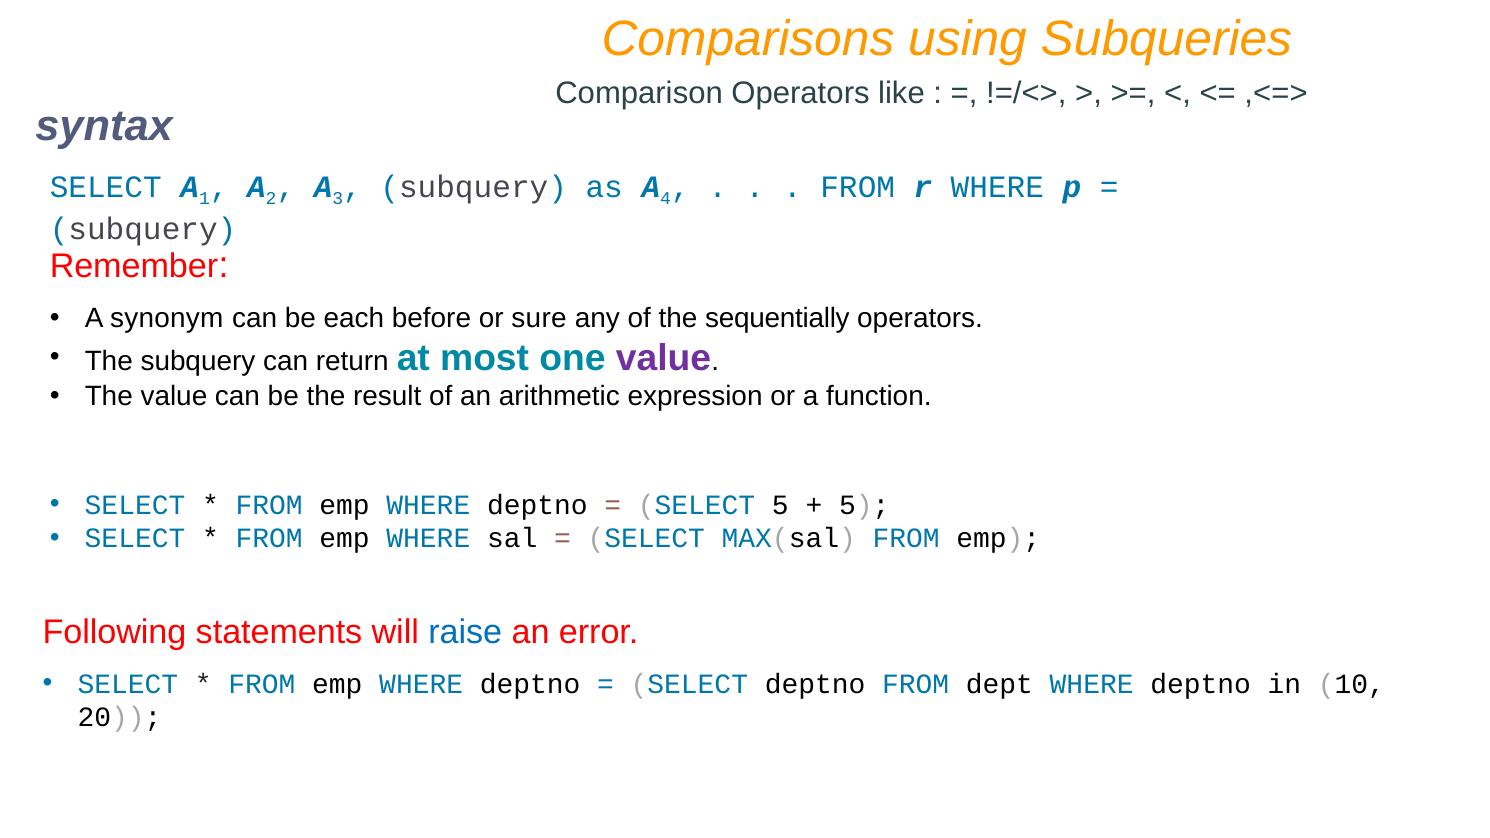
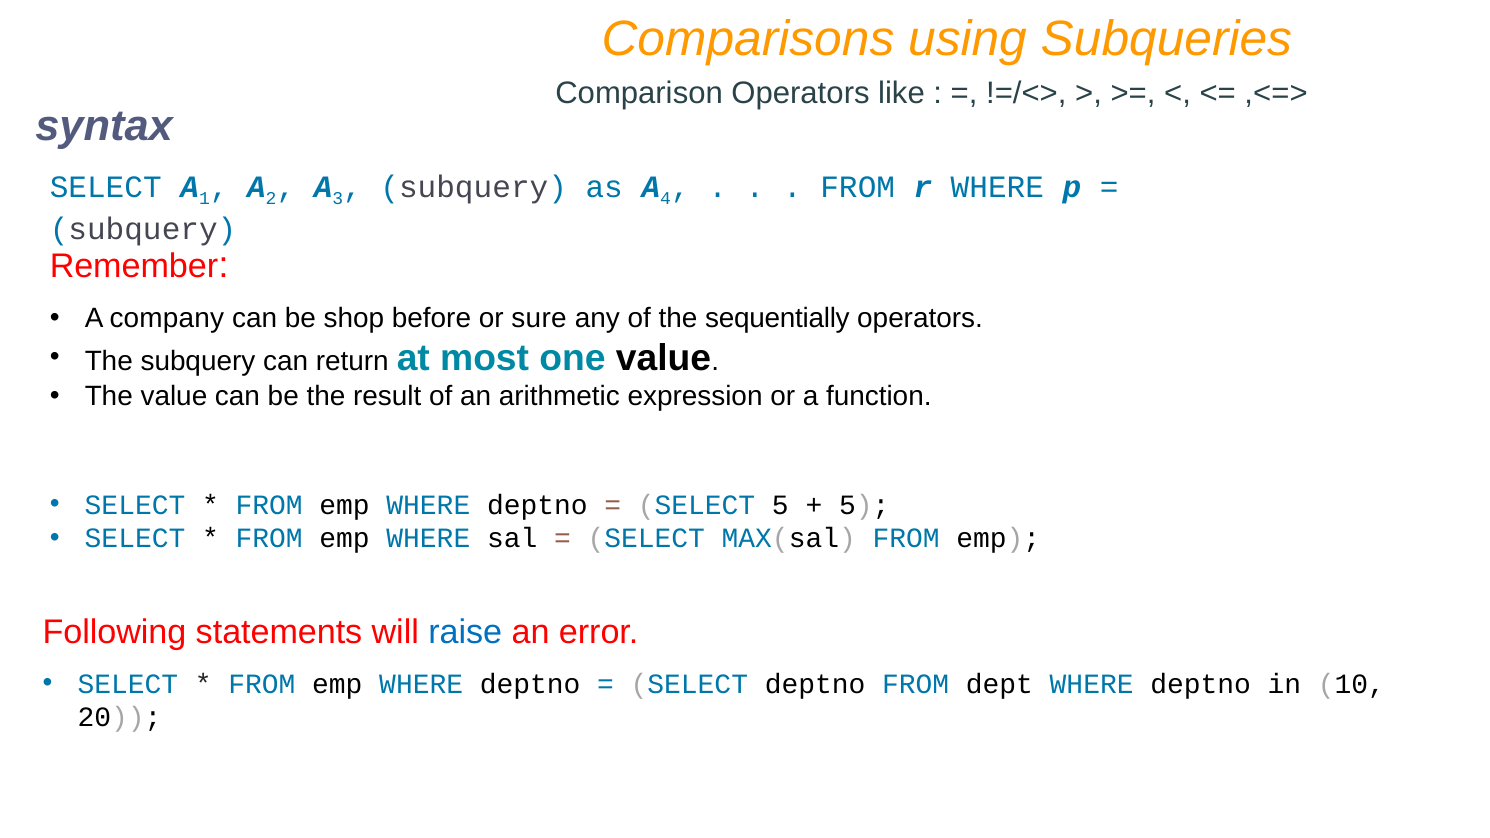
synonym: synonym -> company
each: each -> shop
value at (664, 358) colour: purple -> black
